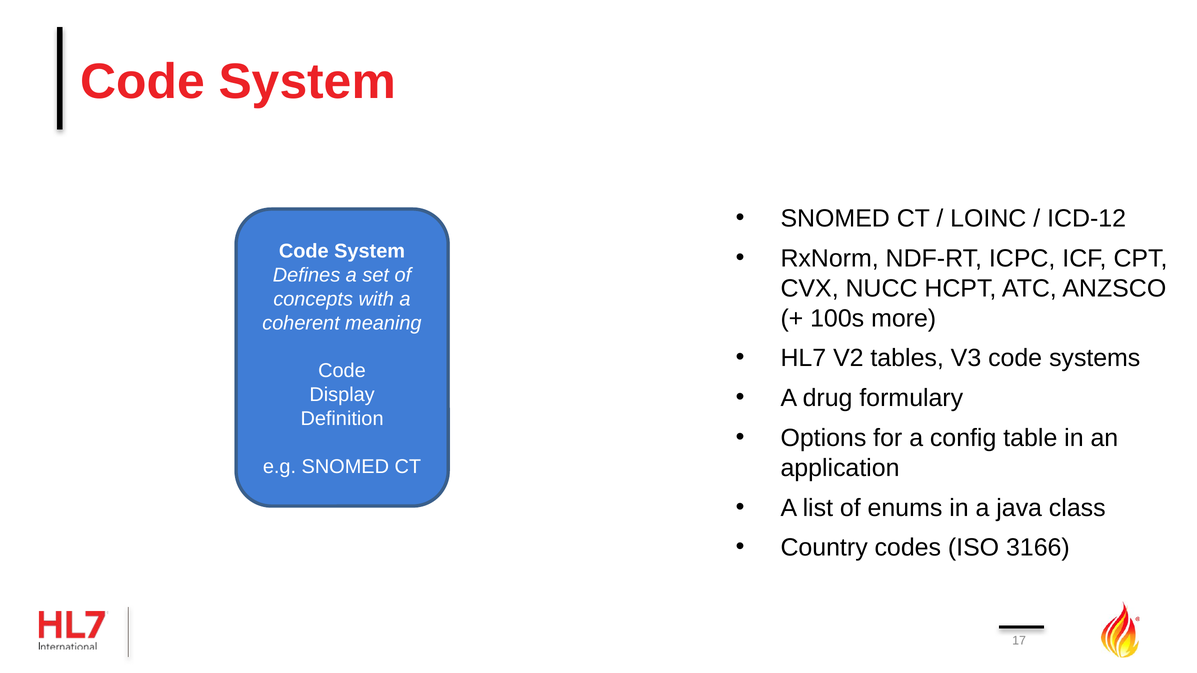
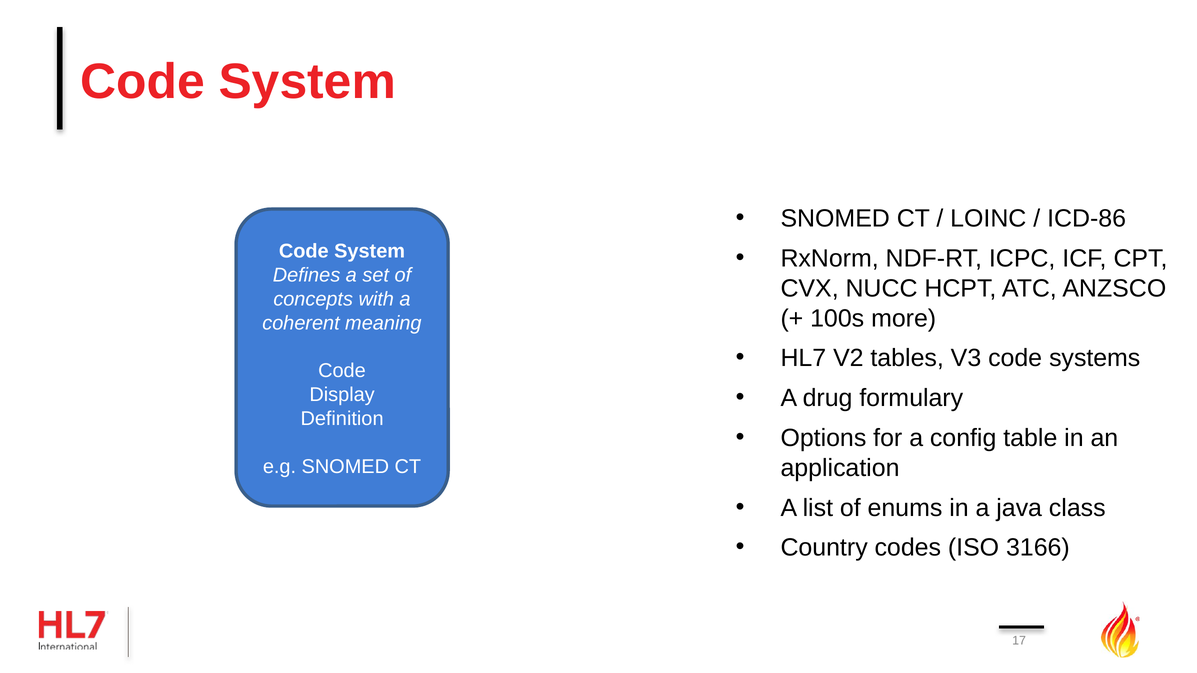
ICD-12: ICD-12 -> ICD-86
